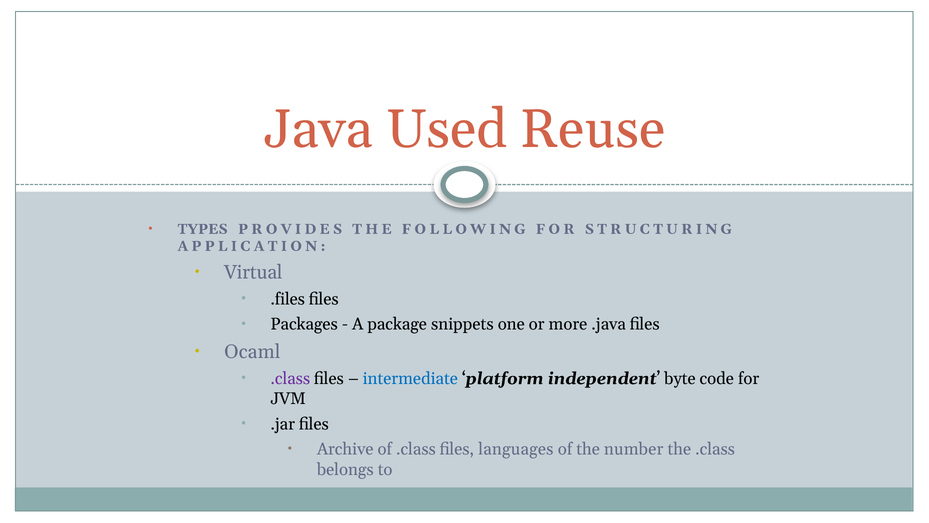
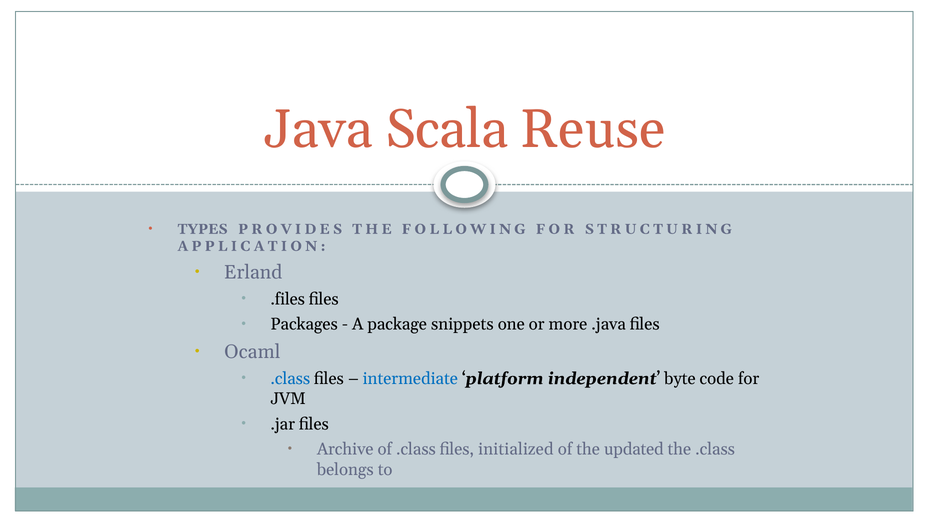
Used: Used -> Scala
Virtual: Virtual -> Erland
.class at (290, 378) colour: purple -> blue
languages: languages -> initialized
number: number -> updated
